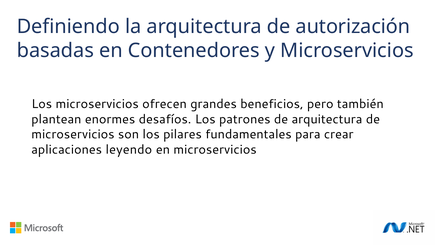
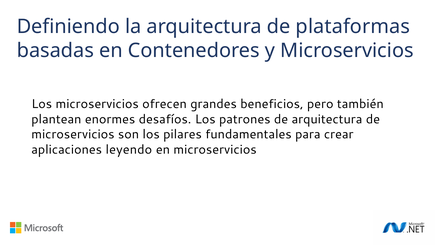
autorización: autorización -> plataformas
